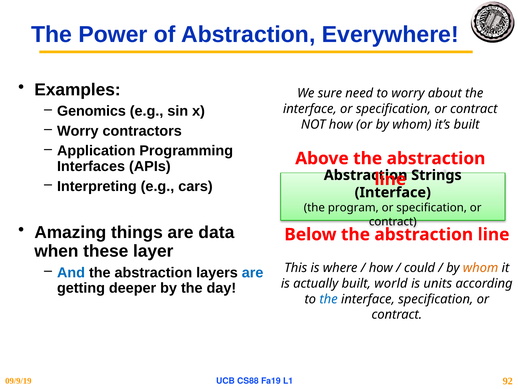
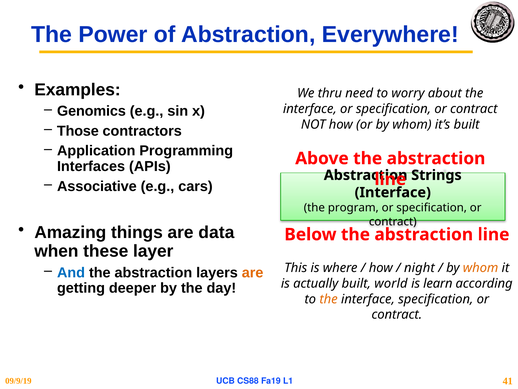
sure: sure -> thru
Worry at (78, 131): Worry -> Those
Interpreting: Interpreting -> Associative
could: could -> night
are at (253, 272) colour: blue -> orange
units: units -> learn
the at (329, 299) colour: blue -> orange
92: 92 -> 41
